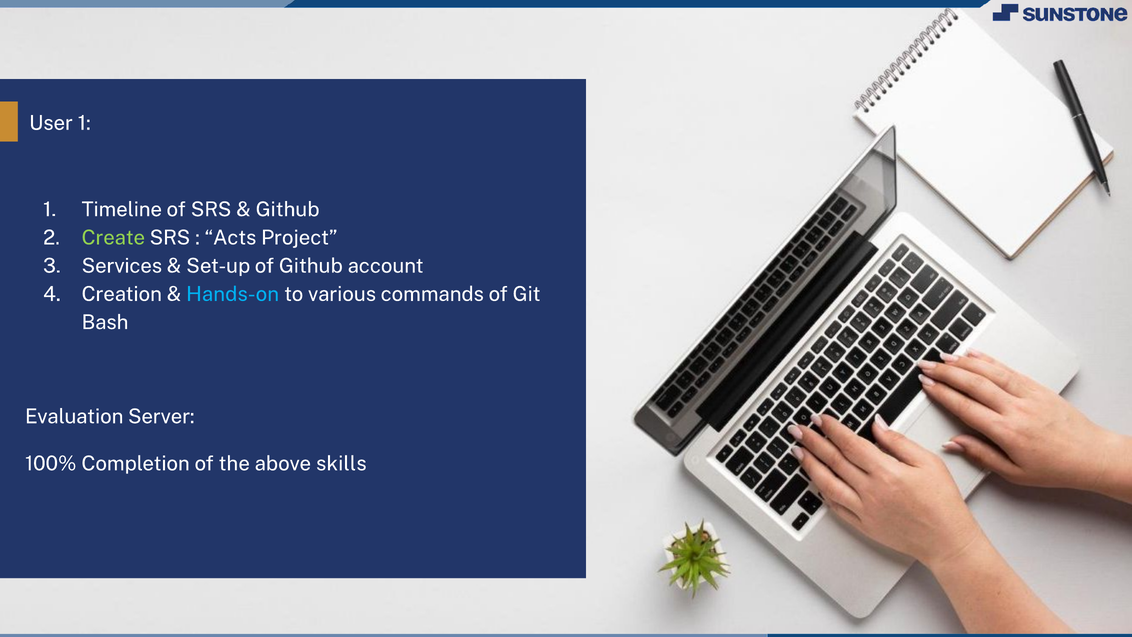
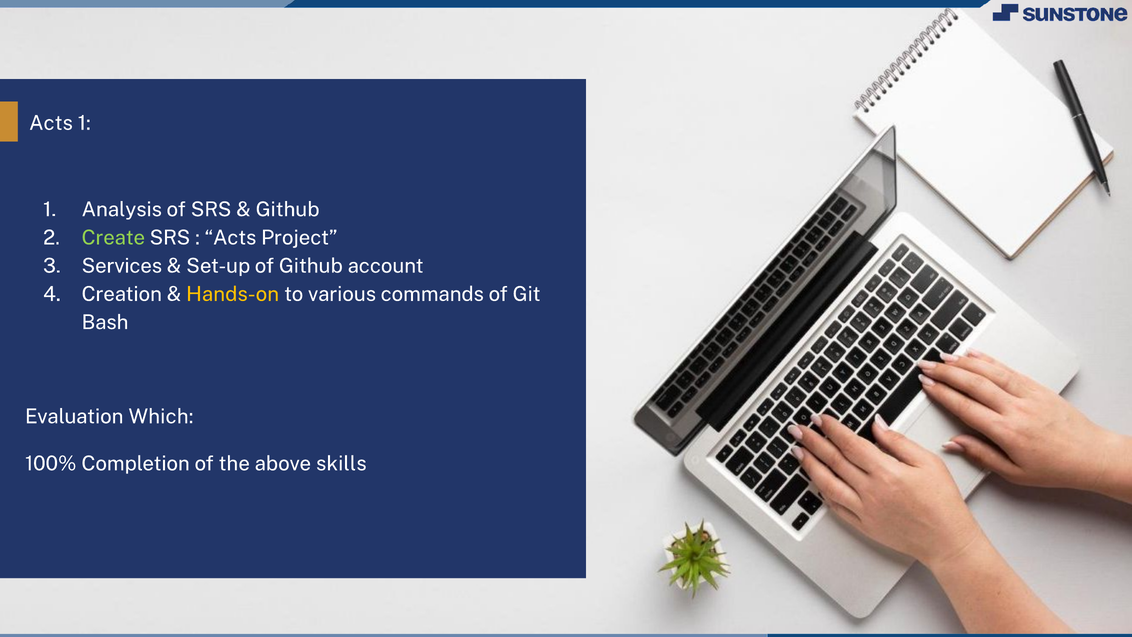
User at (51, 123): User -> Acts
Timeline: Timeline -> Analysis
Hands-on colour: light blue -> yellow
Server: Server -> Which
